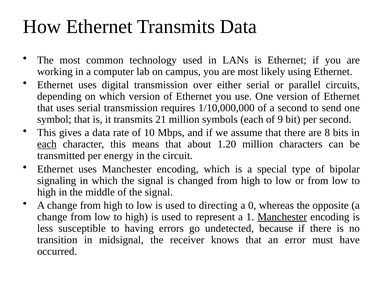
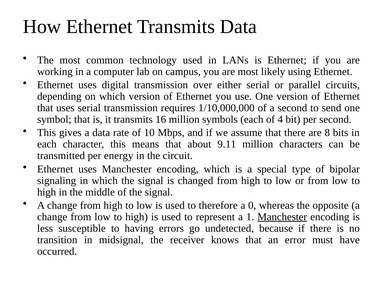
21: 21 -> 16
9: 9 -> 4
each at (47, 144) underline: present -> none
1.20: 1.20 -> 9.11
directing: directing -> therefore
